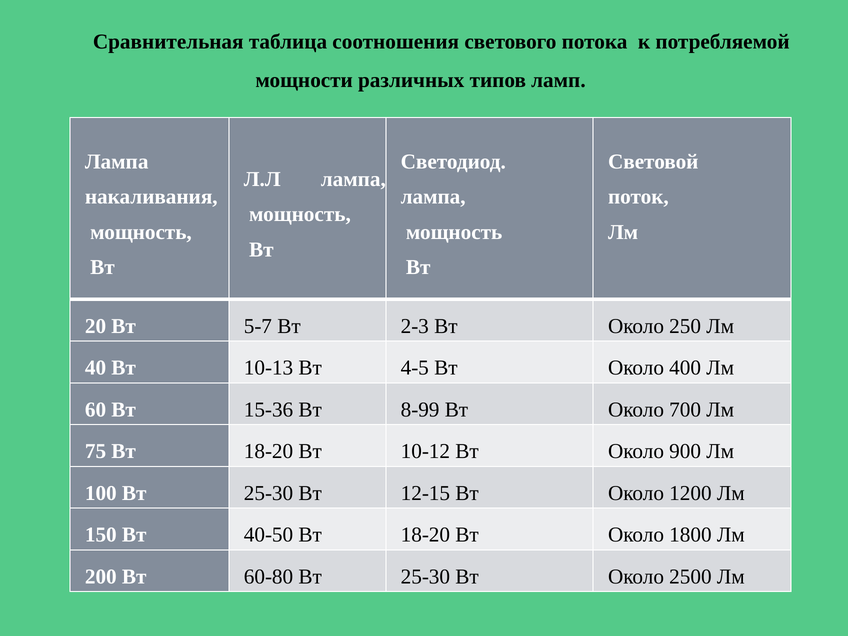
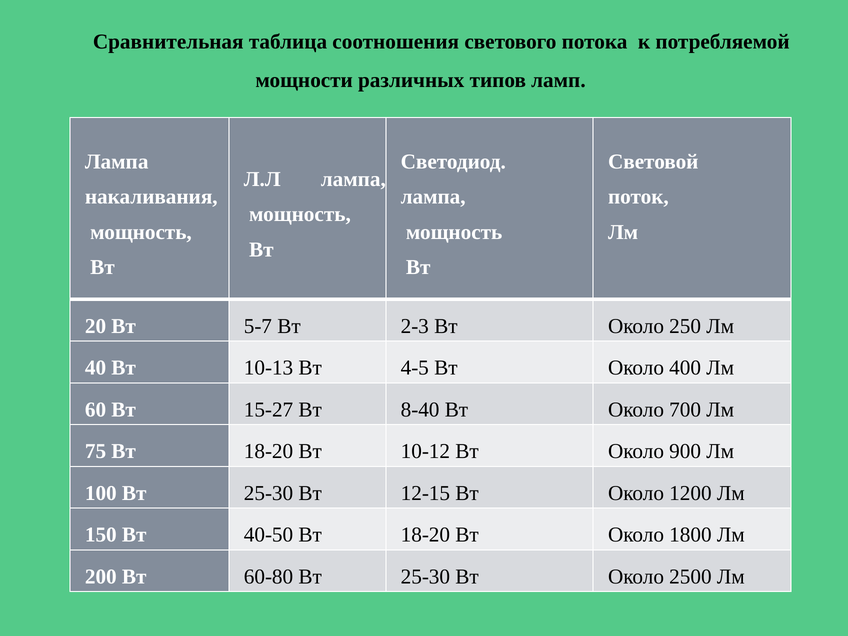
15-36: 15-36 -> 15-27
8-99: 8-99 -> 8-40
